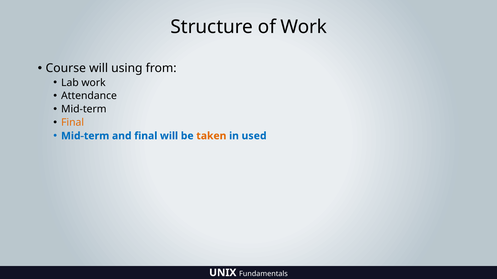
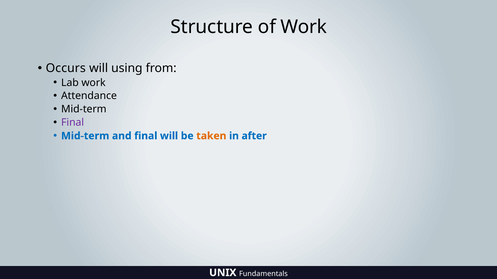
Course: Course -> Occurs
Final at (73, 123) colour: orange -> purple
used: used -> after
